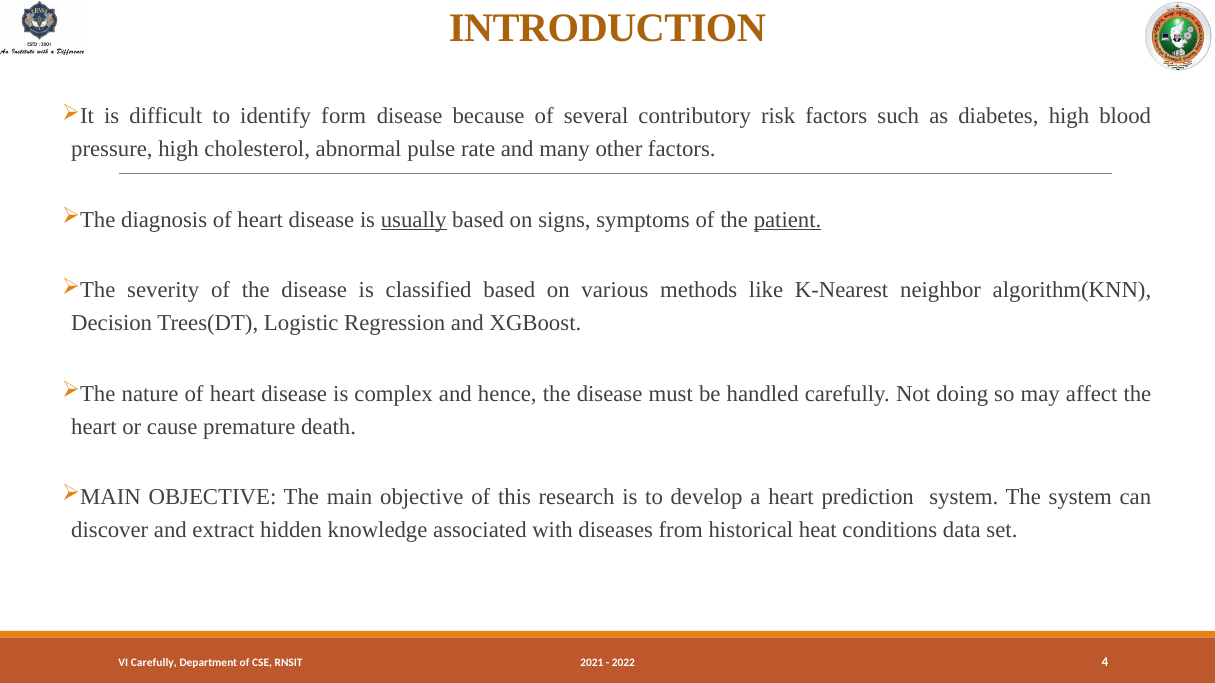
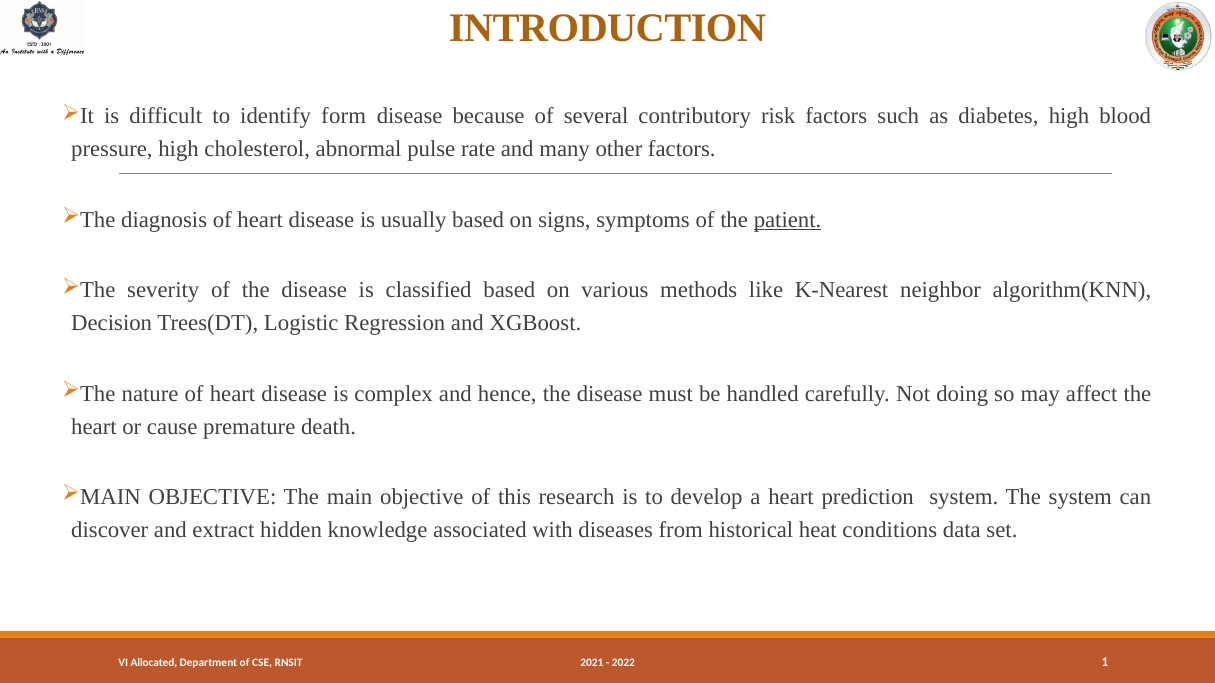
usually underline: present -> none
VI Carefully: Carefully -> Allocated
4: 4 -> 1
